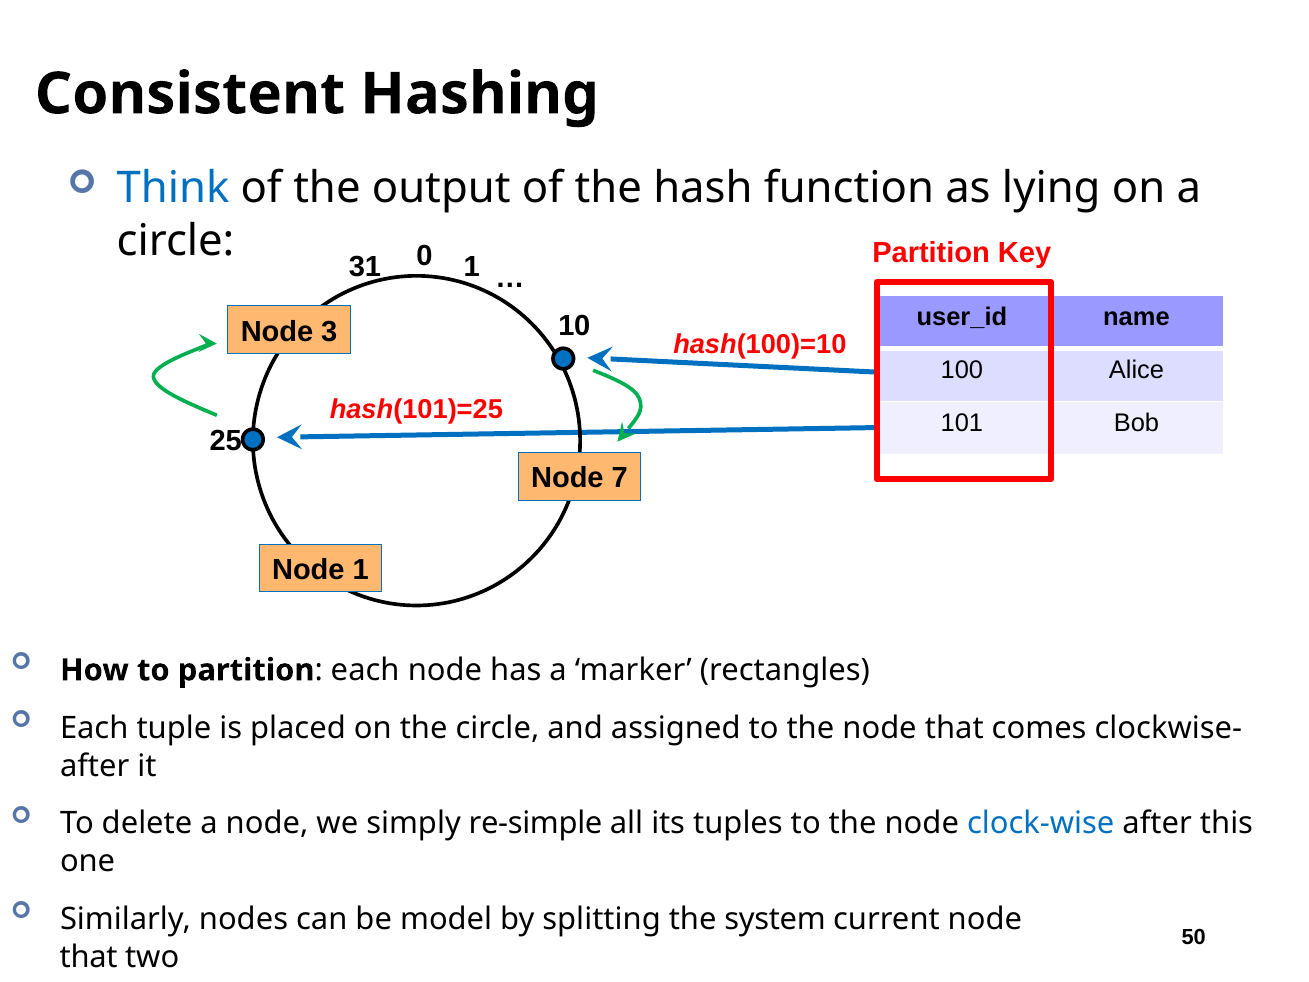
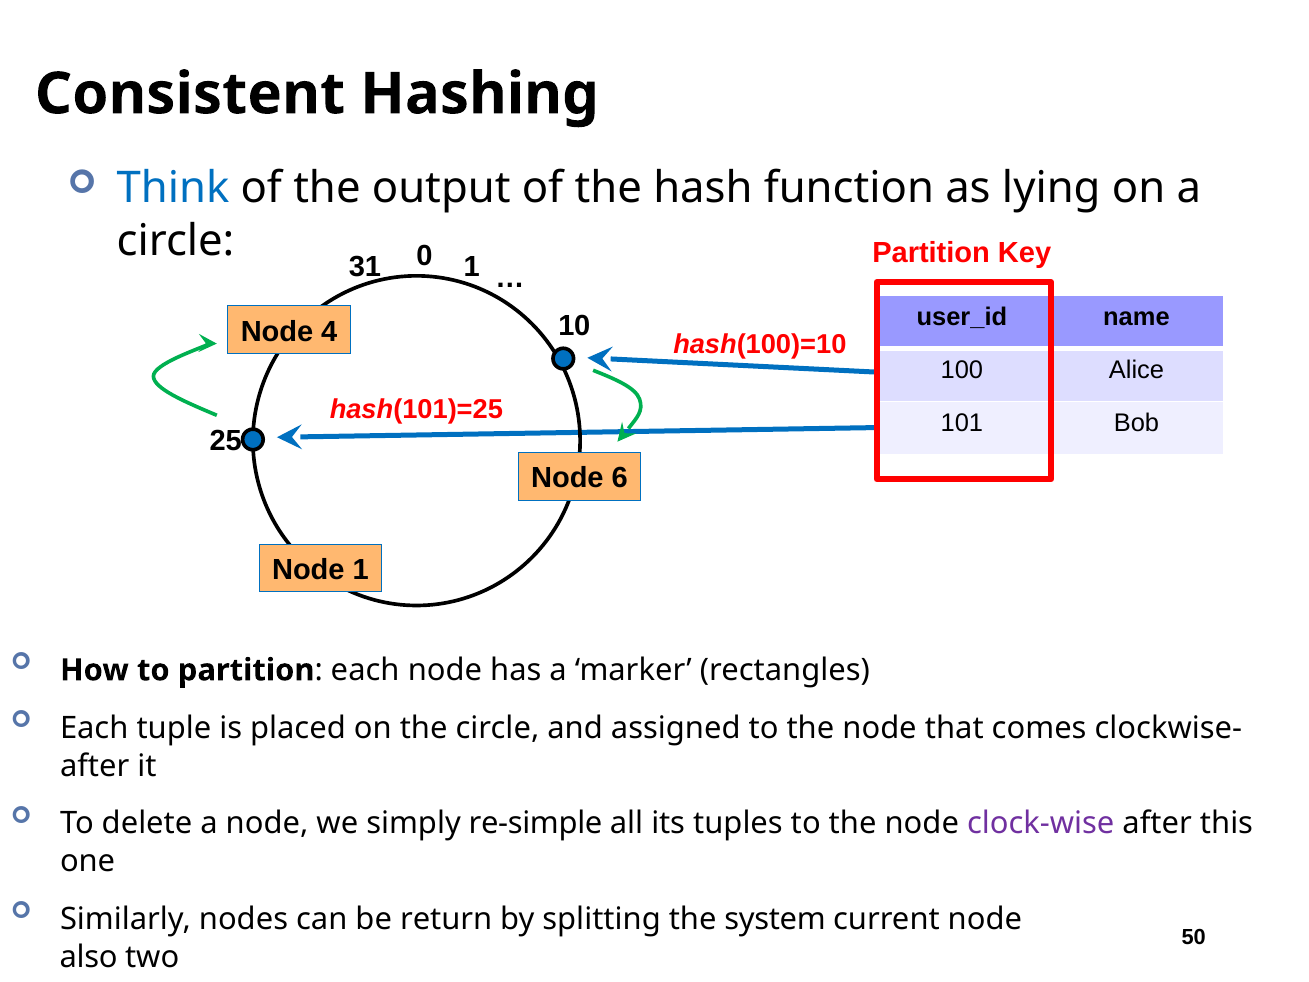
3: 3 -> 4
7: 7 -> 6
clock-wise colour: blue -> purple
model: model -> return
that at (89, 957): that -> also
